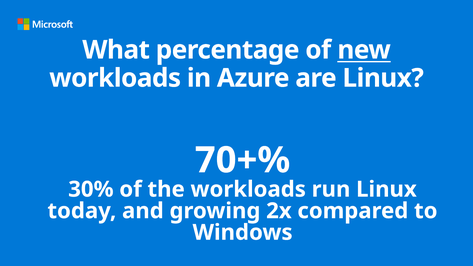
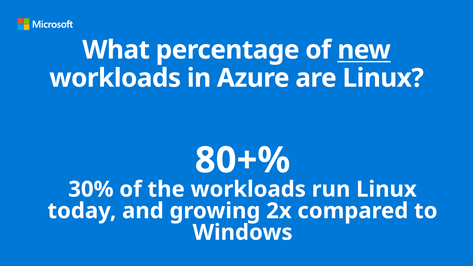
70+%: 70+% -> 80+%
